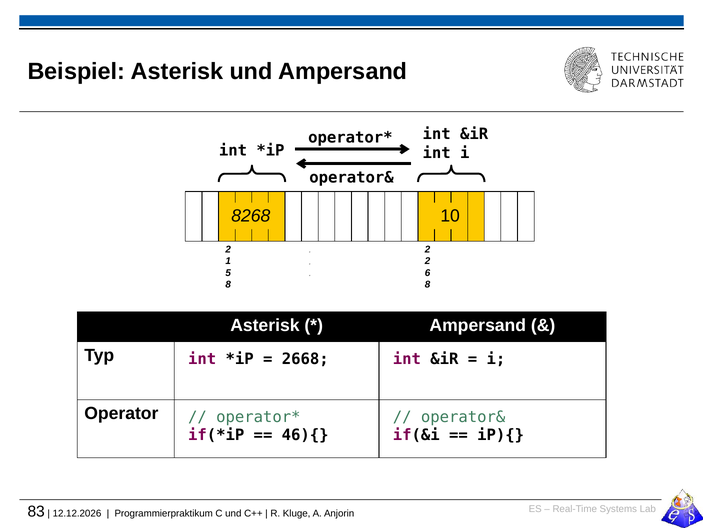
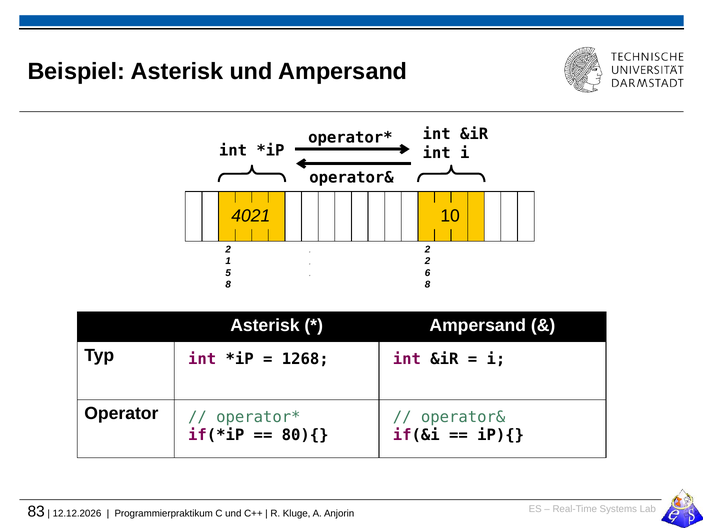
8268: 8268 -> 4021
2668: 2668 -> 1268
46){: 46){ -> 80){
